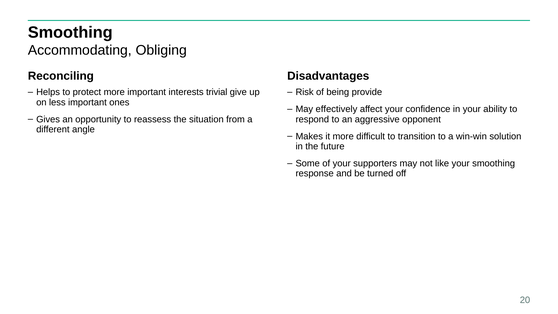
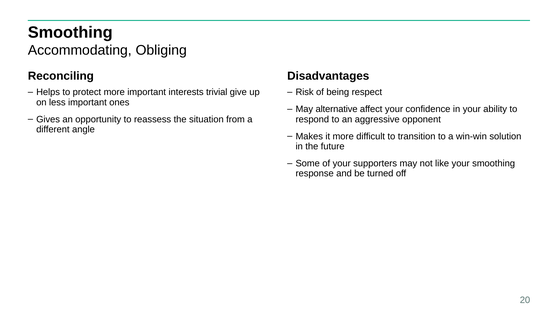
provide: provide -> respect
effectively: effectively -> alternative
